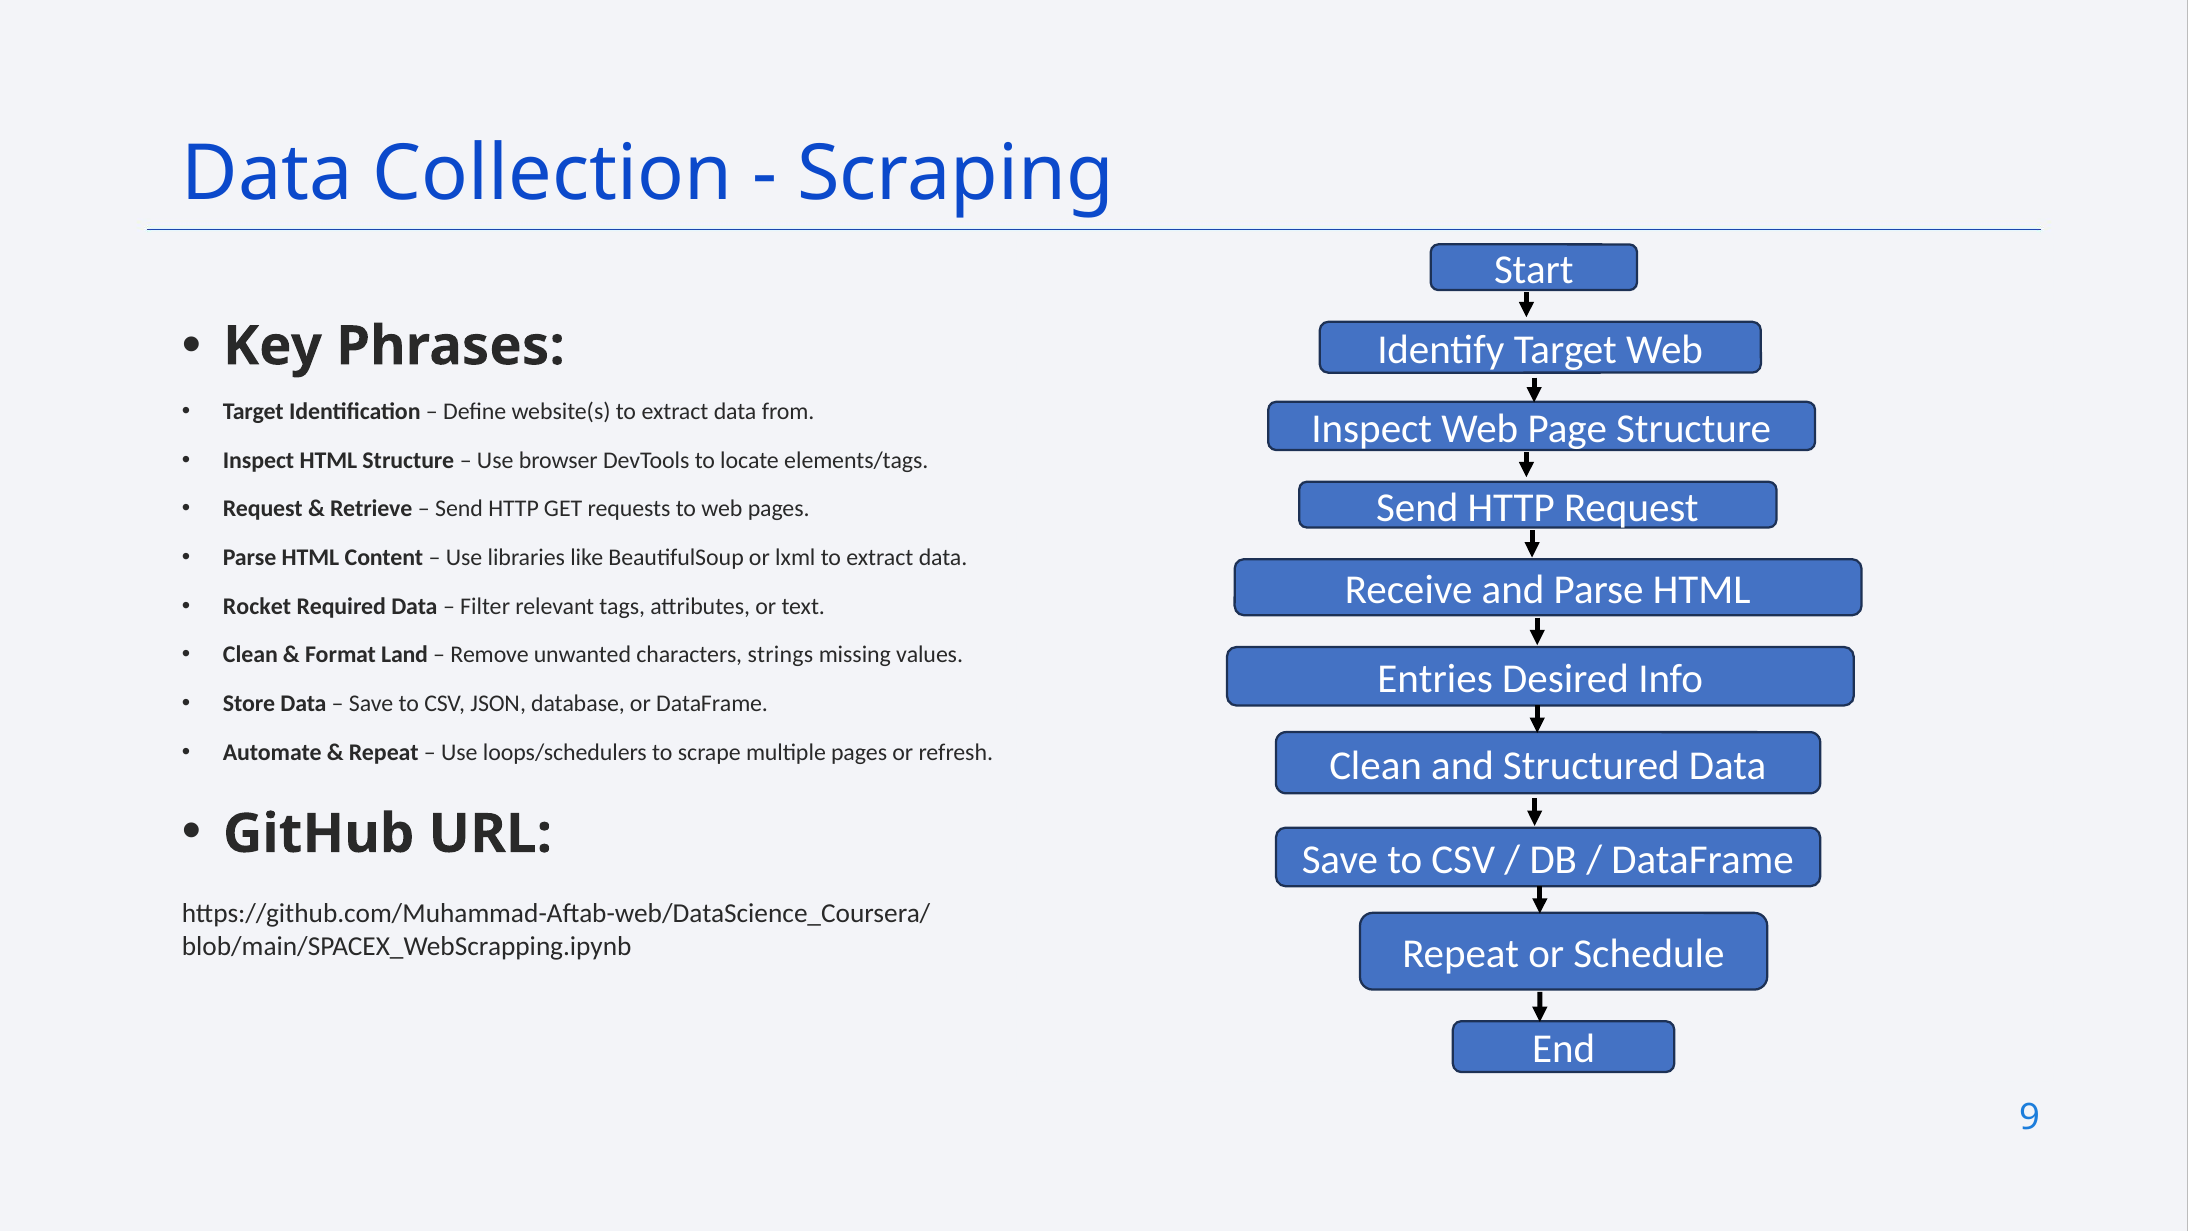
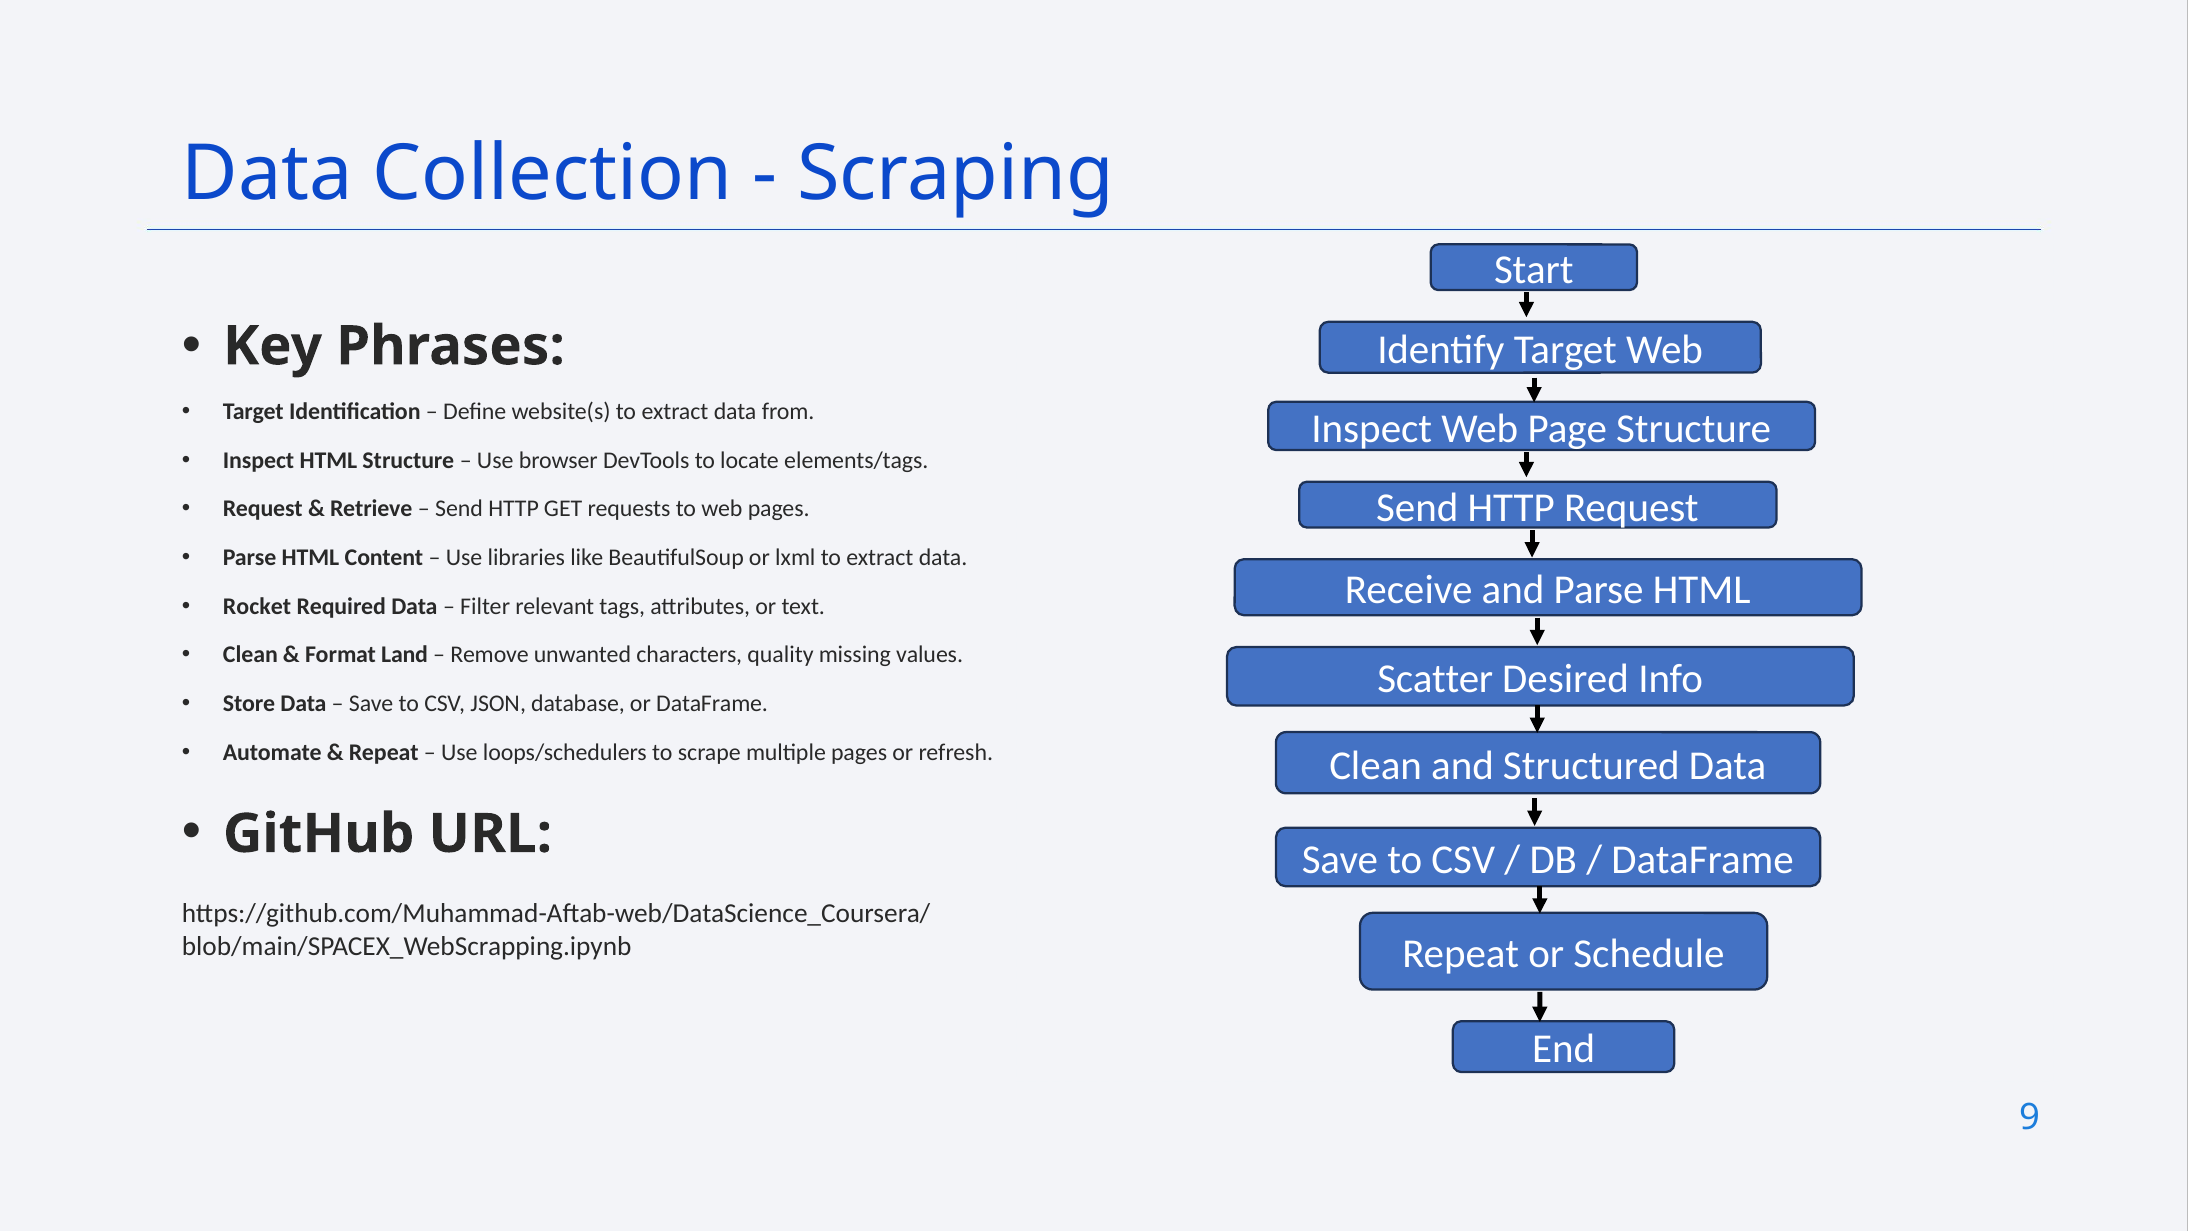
strings: strings -> quality
Entries: Entries -> Scatter
